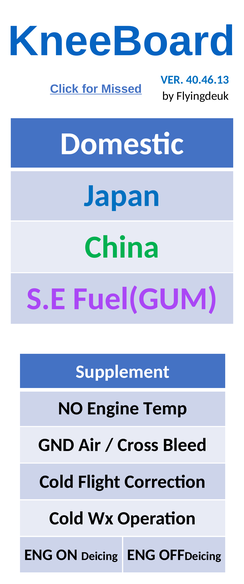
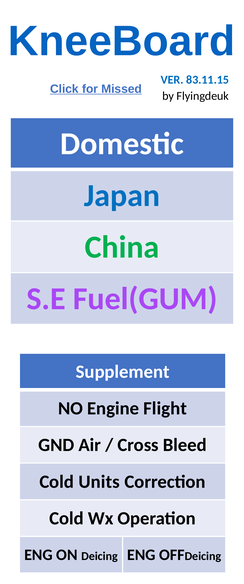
40.46.13: 40.46.13 -> 83.11.15
Temp: Temp -> Flight
Flight: Flight -> Units
